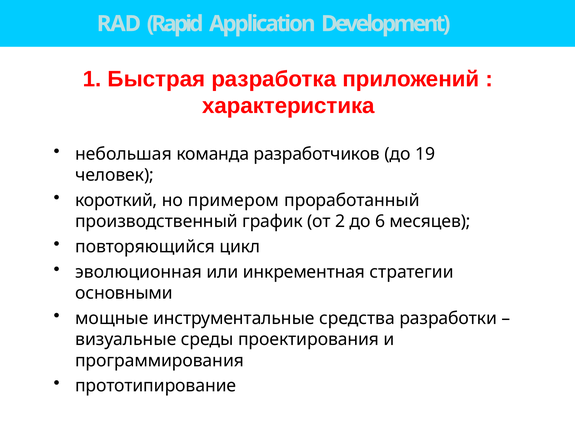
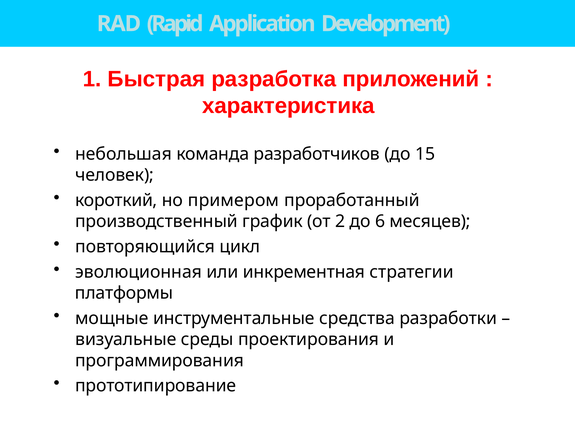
19: 19 -> 15
основными: основными -> платформы
